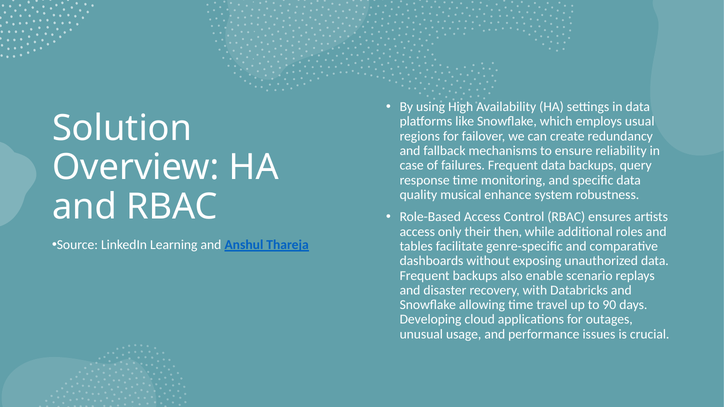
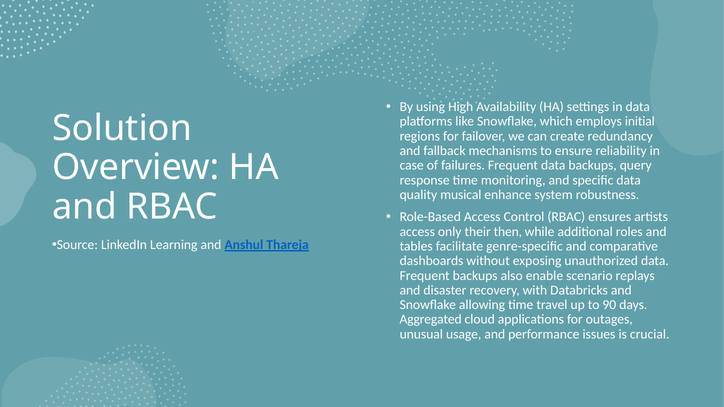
usual: usual -> initial
Developing: Developing -> Aggregated
